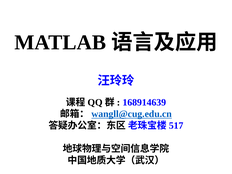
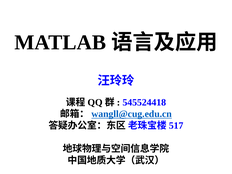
168914639: 168914639 -> 545524418
